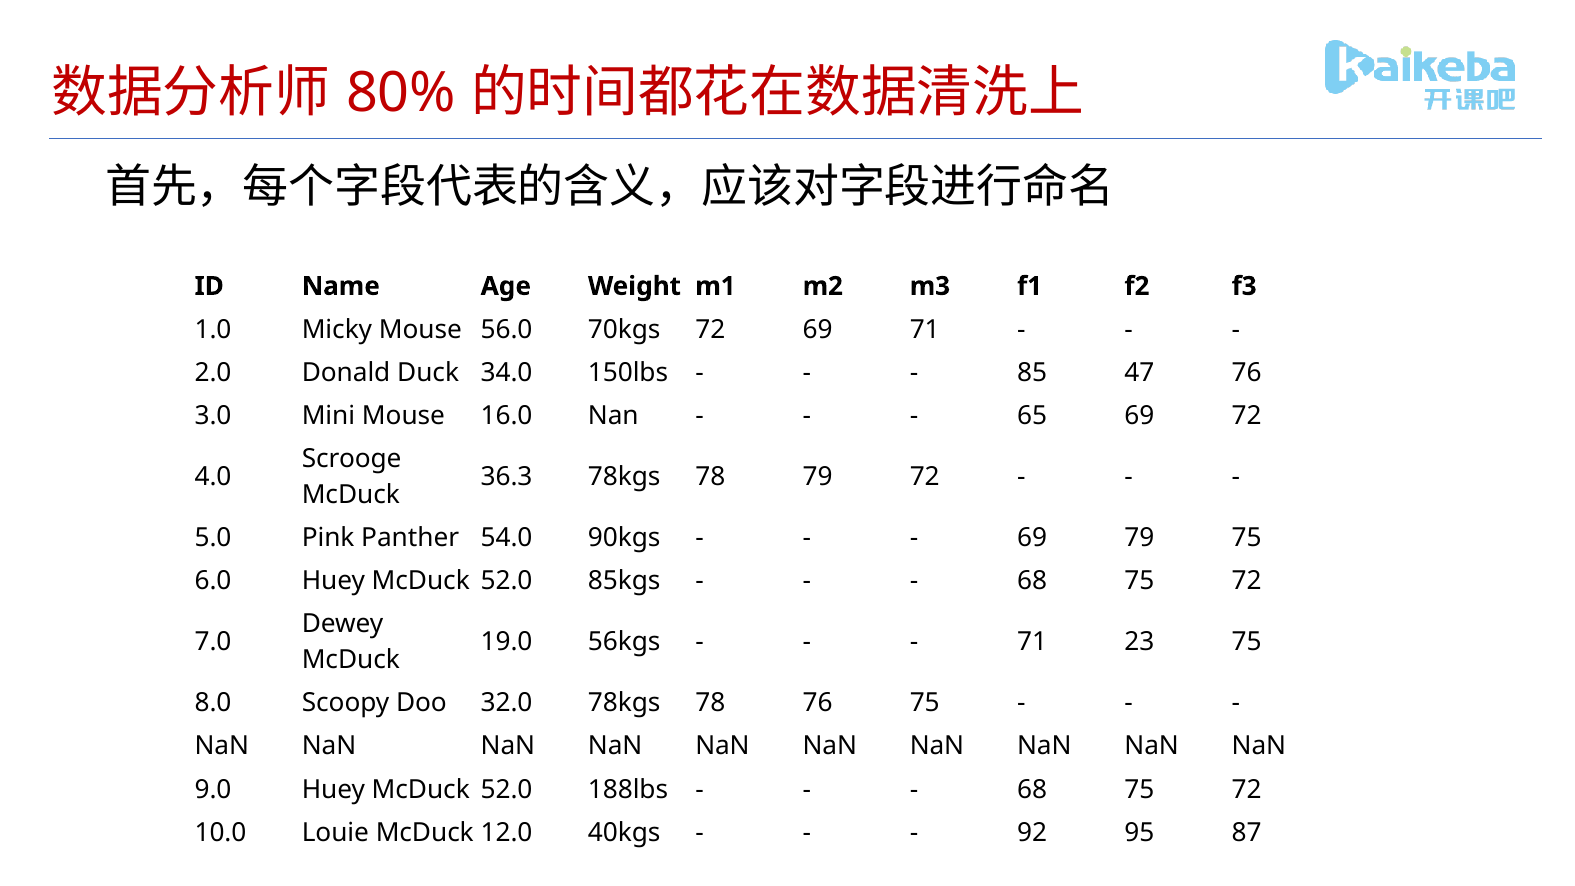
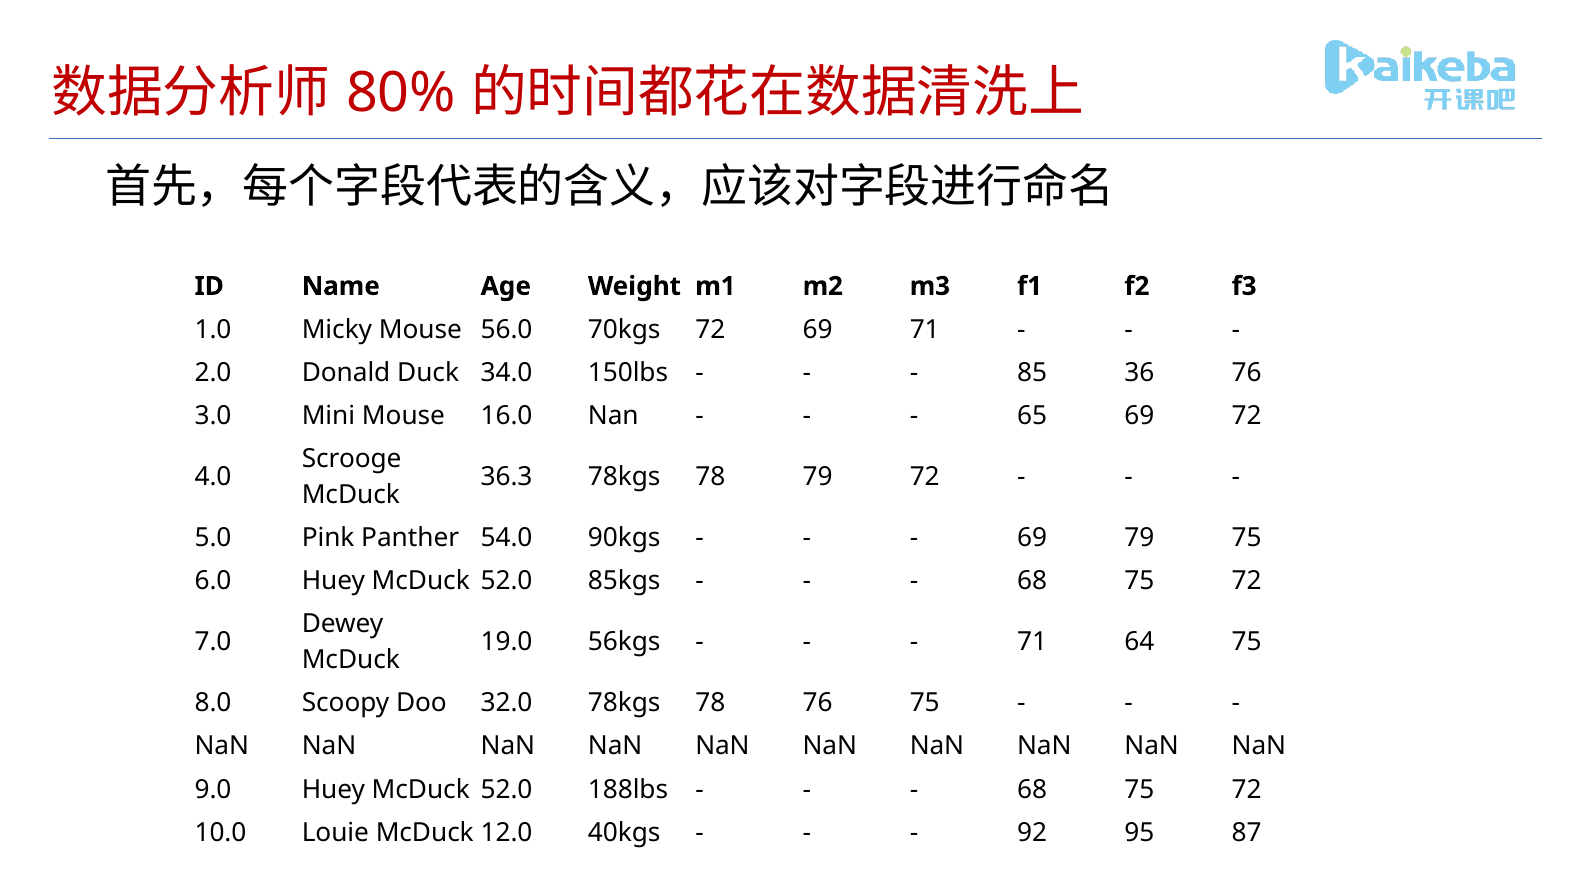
47: 47 -> 36
23: 23 -> 64
